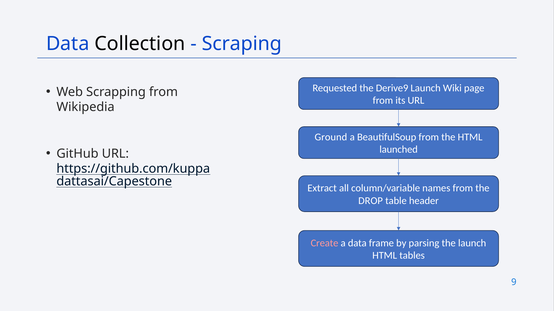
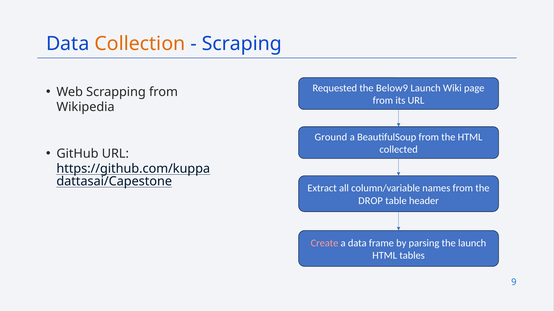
Collection colour: black -> orange
Derive9: Derive9 -> Below9
launched: launched -> collected
